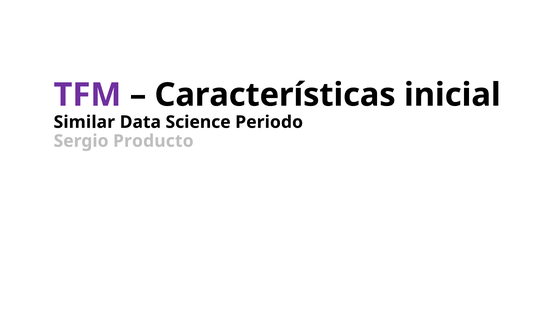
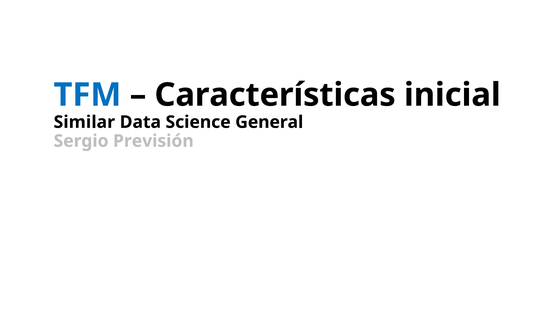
TFM colour: purple -> blue
Periodo: Periodo -> General
Producto: Producto -> Previsión
